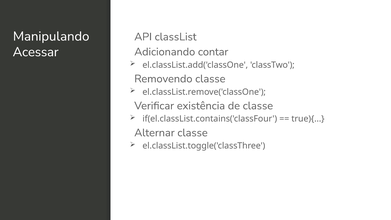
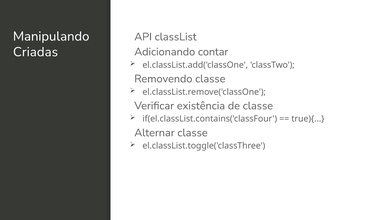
Acessar: Acessar -> Criadas
